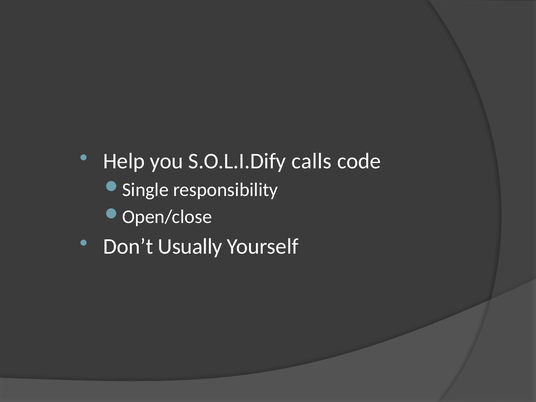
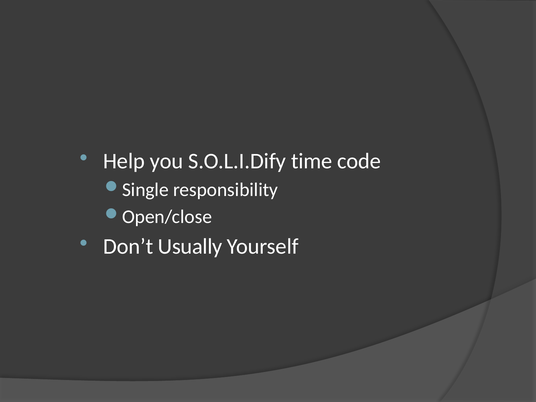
calls: calls -> time
